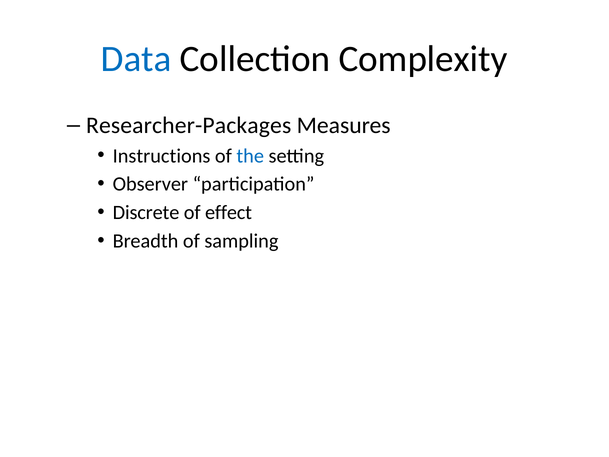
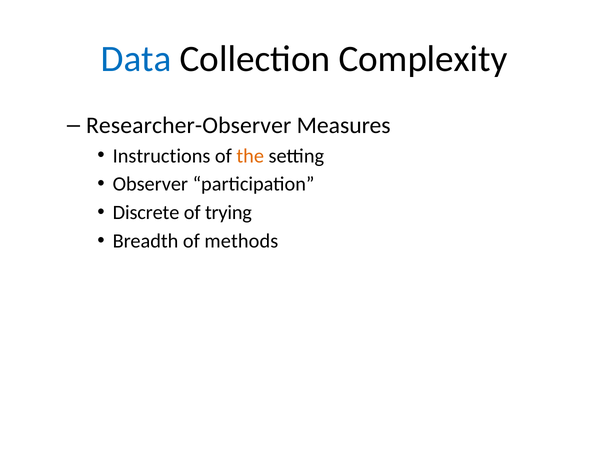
Researcher-Packages: Researcher-Packages -> Researcher-Observer
the colour: blue -> orange
effect: effect -> trying
sampling: sampling -> methods
